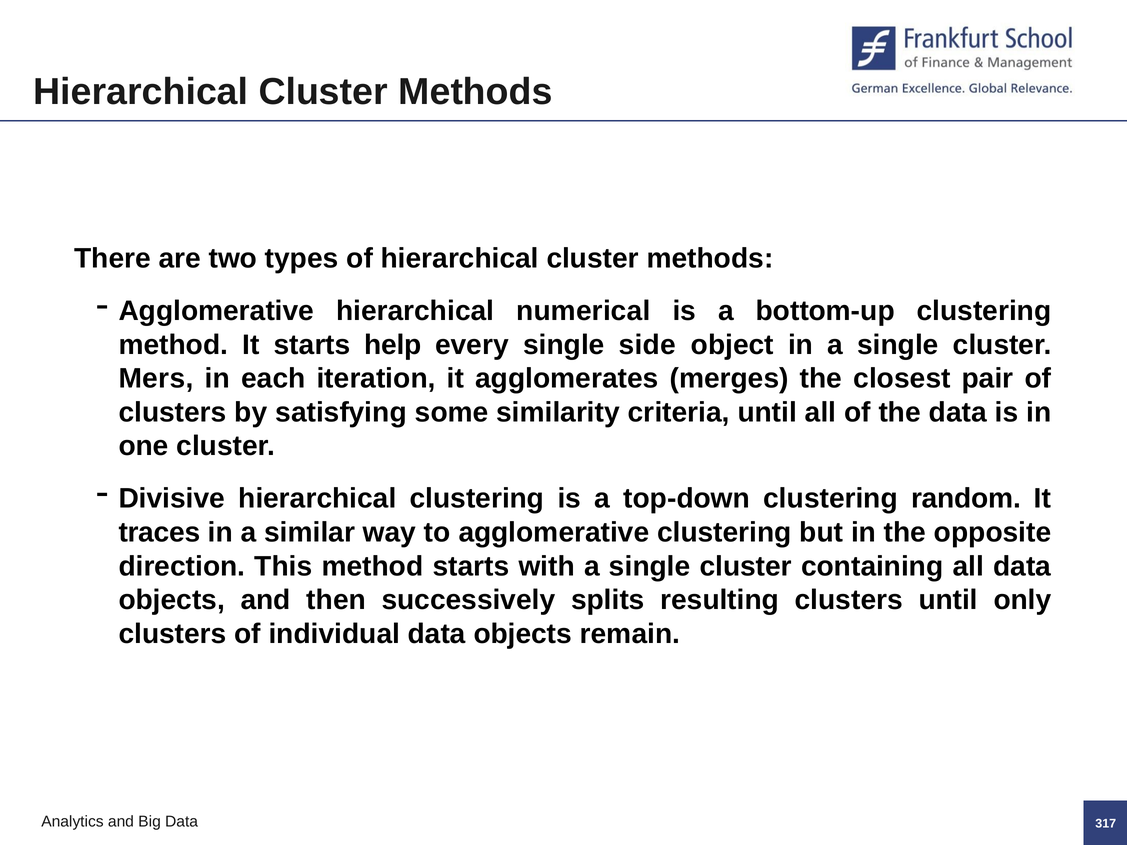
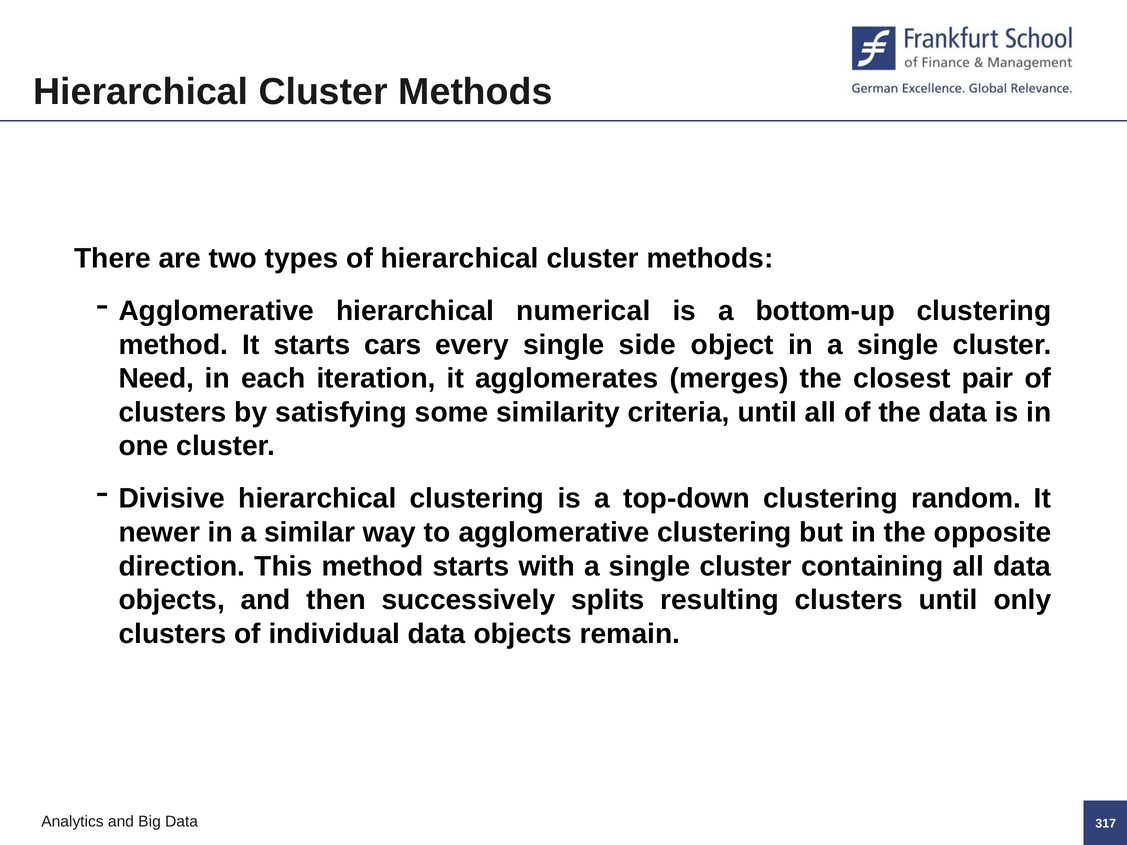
help: help -> cars
Mers: Mers -> Need
traces: traces -> newer
